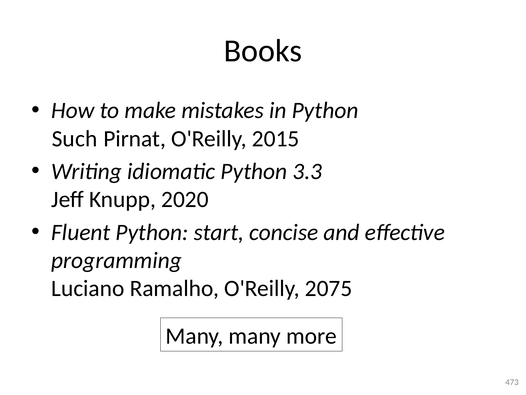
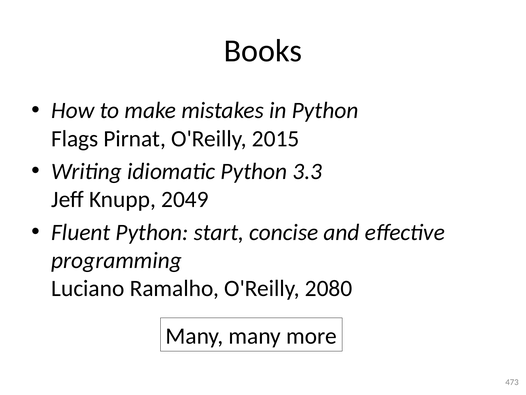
Such: Such -> Flags
2020: 2020 -> 2049
2075: 2075 -> 2080
